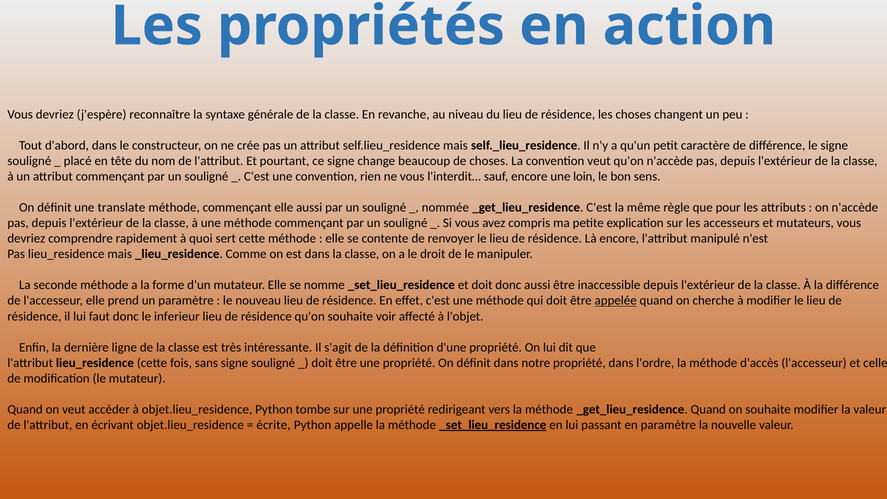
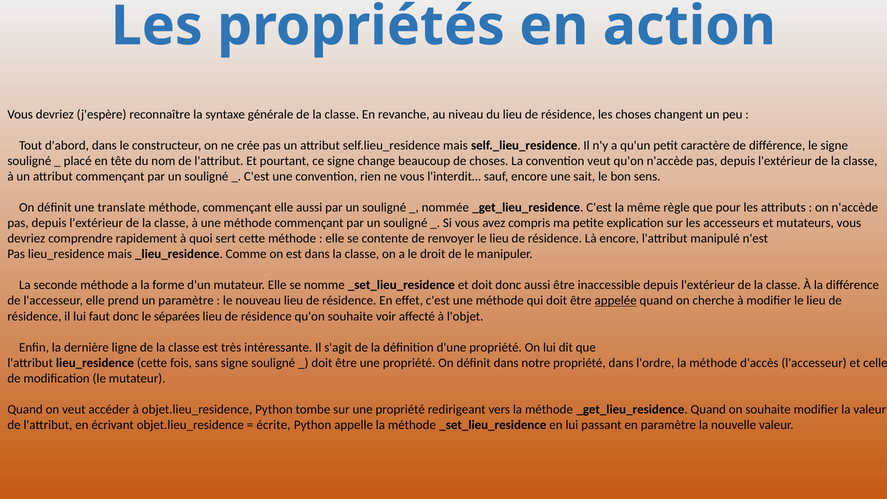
loin: loin -> sait
inferieur: inferieur -> séparées
_set_lieu_residence at (493, 425) underline: present -> none
